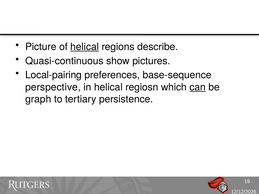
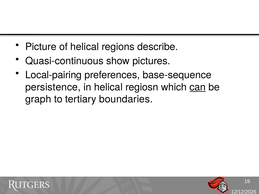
helical at (85, 47) underline: present -> none
perspective: perspective -> persistence
persistence: persistence -> boundaries
